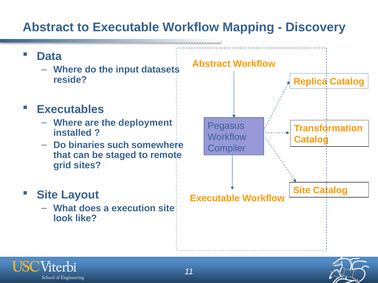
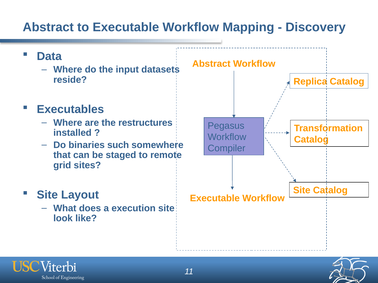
deployment: deployment -> restructures
